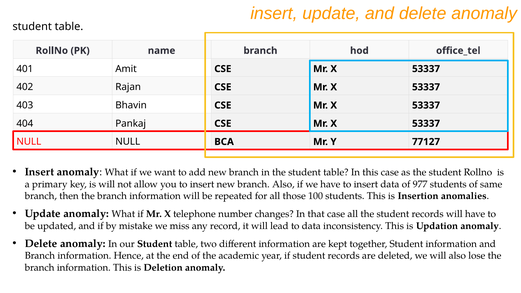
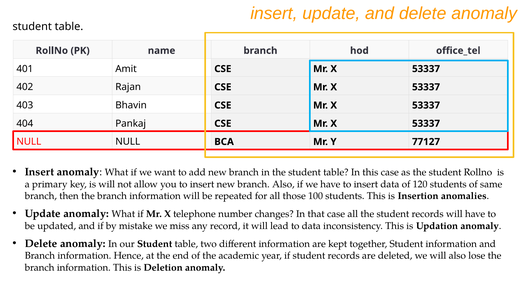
977: 977 -> 120
